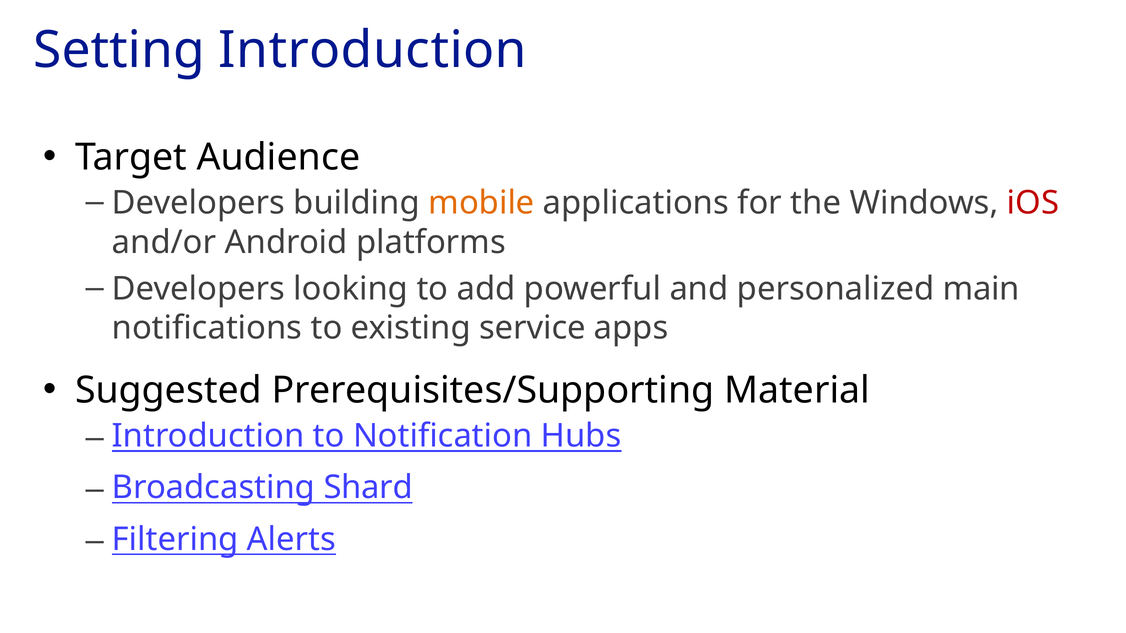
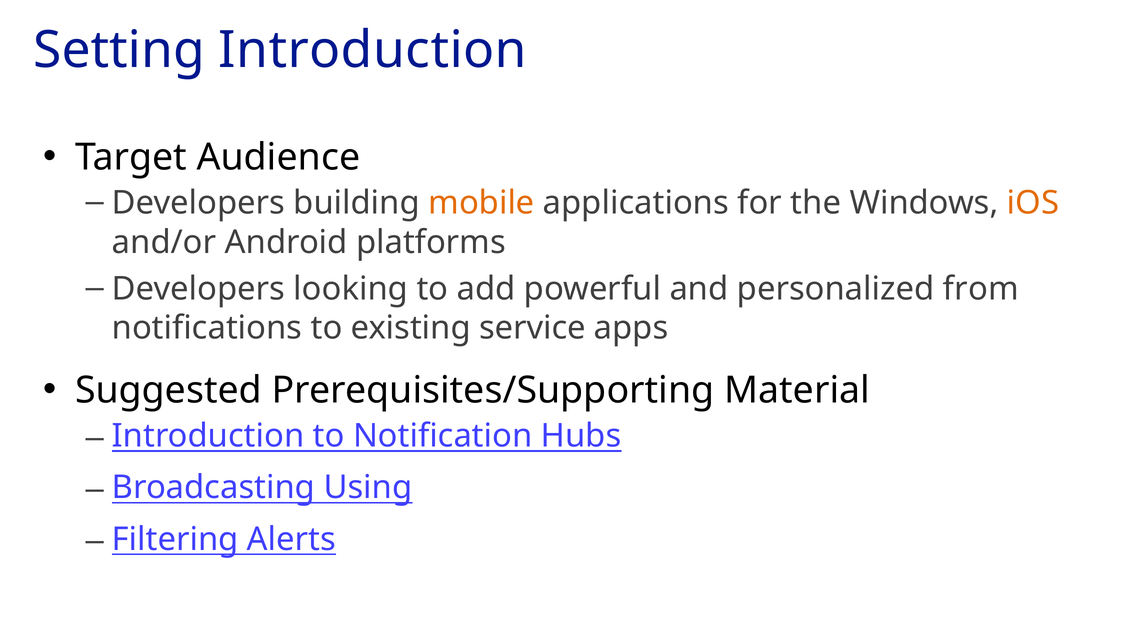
iOS colour: red -> orange
main: main -> from
Shard: Shard -> Using
